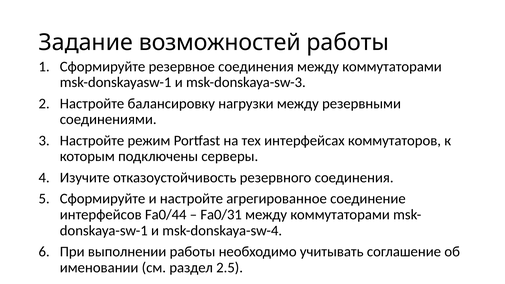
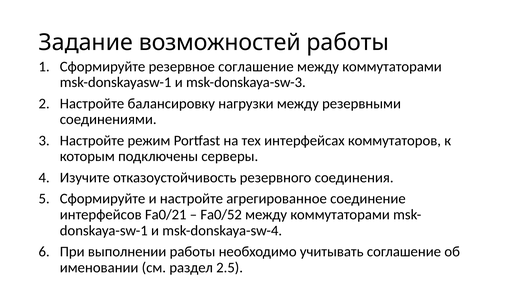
резервное соединения: соединения -> соглашение
Fa0/44: Fa0/44 -> Fa0/21
Fa0/31: Fa0/31 -> Fa0/52
